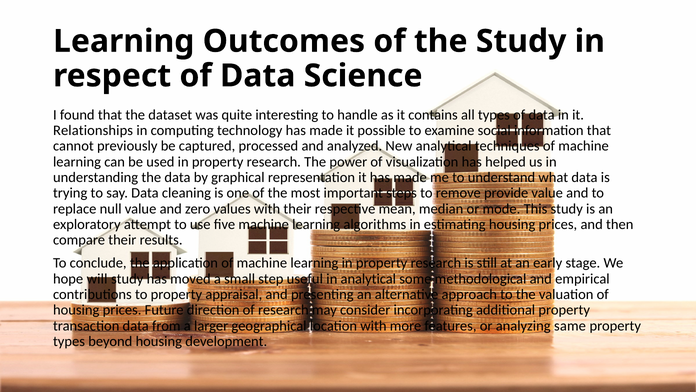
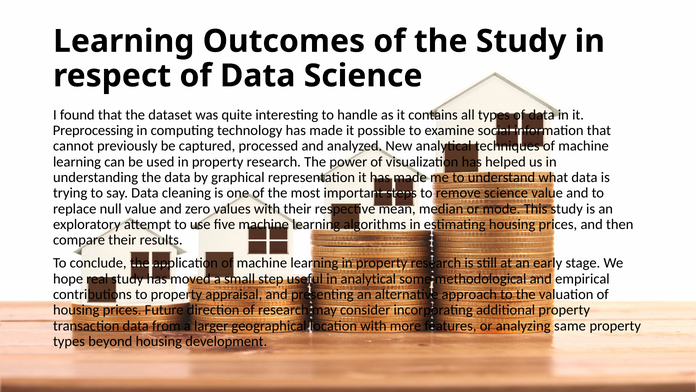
Relationships: Relationships -> Preprocessing
remove provide: provide -> science
will: will -> real
